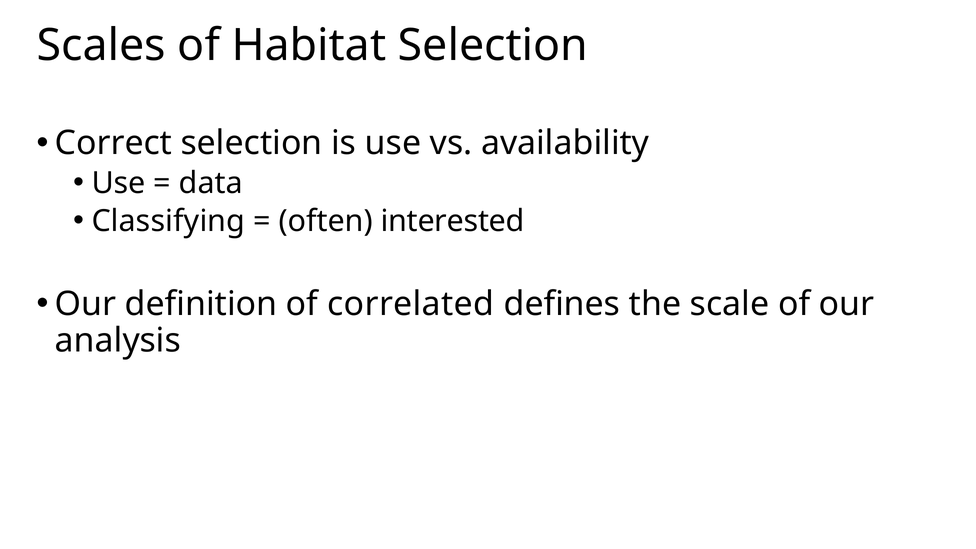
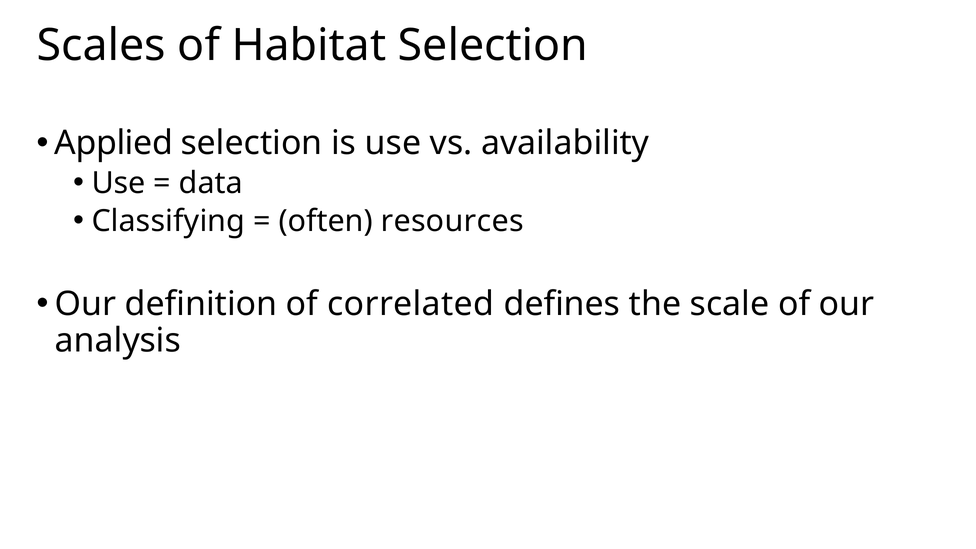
Correct: Correct -> Applied
interested: interested -> resources
